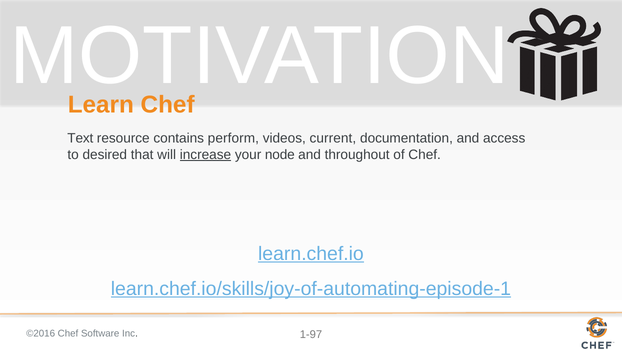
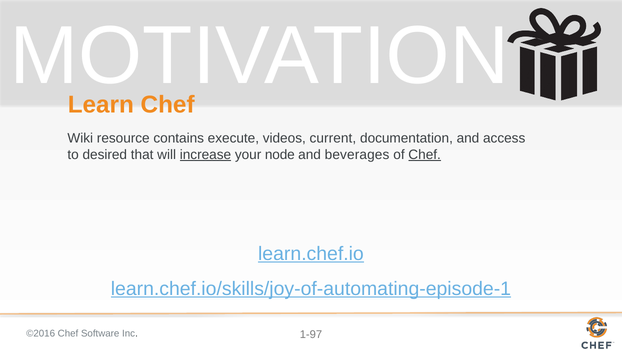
Text: Text -> Wiki
perform: perform -> execute
throughout: throughout -> beverages
Chef at (425, 155) underline: none -> present
